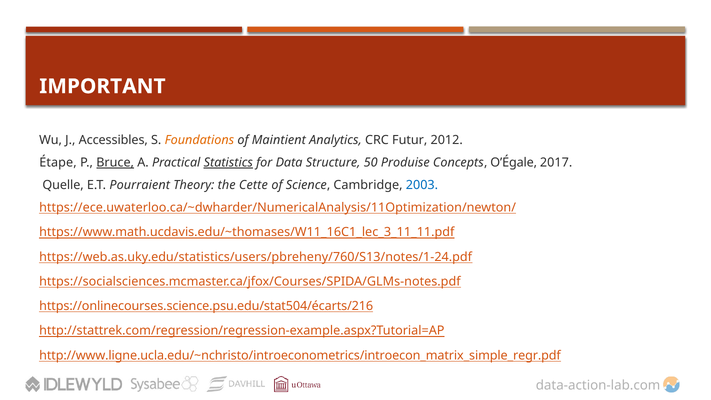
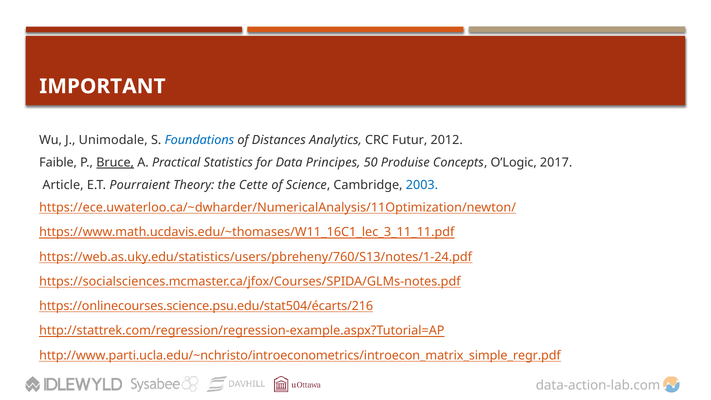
Accessibles: Accessibles -> Unimodale
Foundations colour: orange -> blue
Maintient: Maintient -> Distances
Étape: Étape -> Faible
Statistics underline: present -> none
Structure: Structure -> Principes
O’Égale: O’Égale -> O’Logic
Quelle: Quelle -> Article
http://www.ligne.ucla.edu/~nchristo/introeconometrics/introecon_matrix_simple_regr.pdf: http://www.ligne.ucla.edu/~nchristo/introeconometrics/introecon_matrix_simple_regr.pdf -> http://www.parti.ucla.edu/~nchristo/introeconometrics/introecon_matrix_simple_regr.pdf
